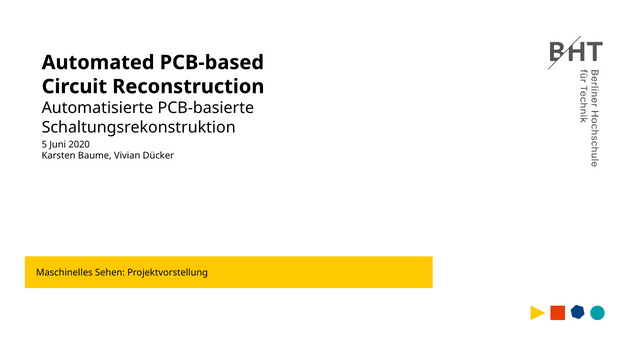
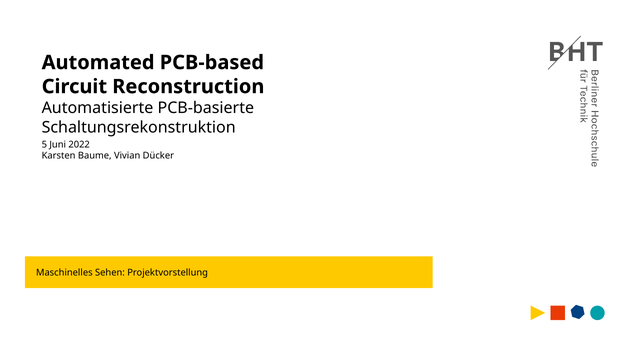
2020: 2020 -> 2022
